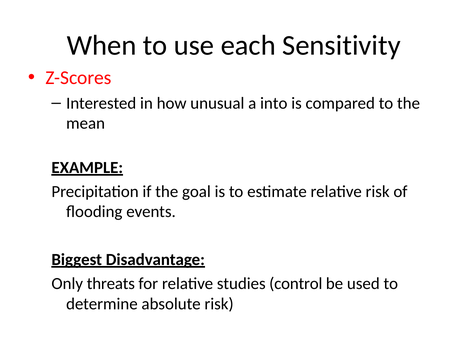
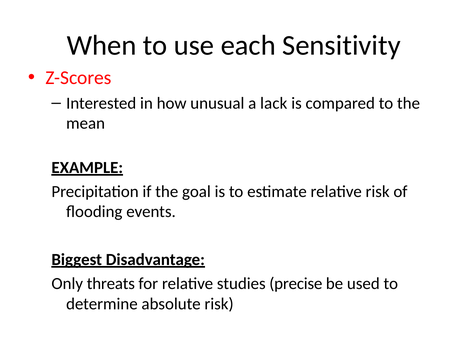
into: into -> lack
control: control -> precise
